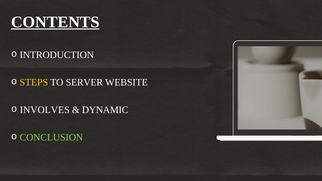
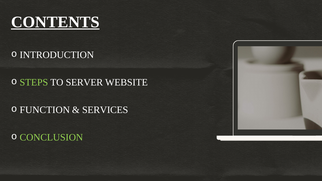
STEPS colour: yellow -> light green
INVOLVES: INVOLVES -> FUNCTION
DYNAMIC: DYNAMIC -> SERVICES
